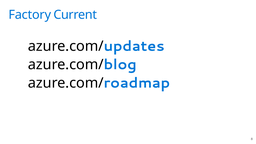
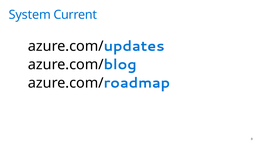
Factory: Factory -> System
